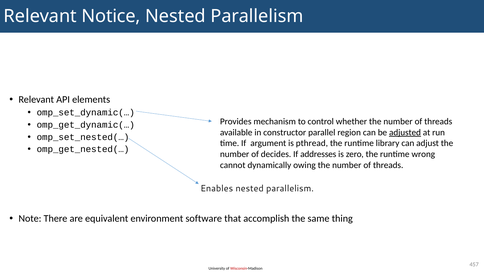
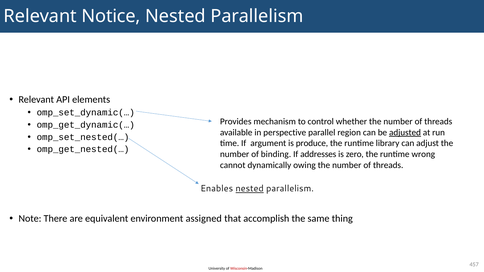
constructor: constructor -> perspective
pthread: pthread -> produce
decides: decides -> binding
nested at (250, 189) underline: none -> present
software: software -> assigned
